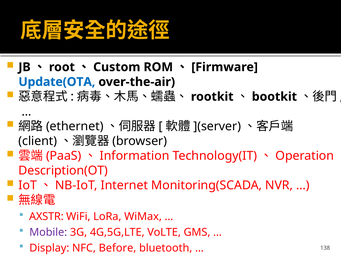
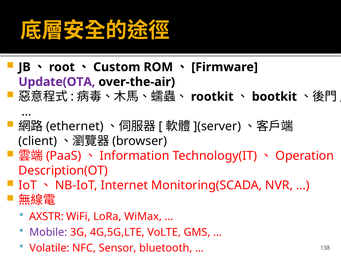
Update(OTA colour: blue -> purple
Display: Display -> Volatile
Before: Before -> Sensor
